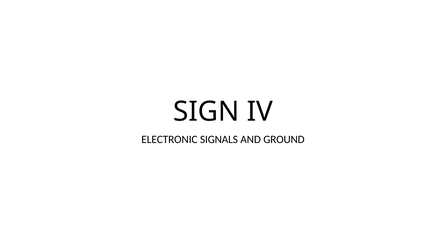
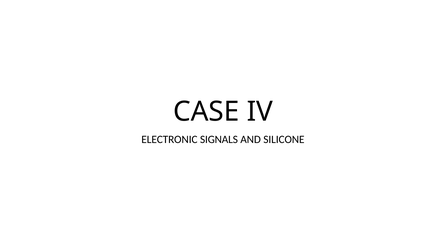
SIGN: SIGN -> CASE
GROUND: GROUND -> SILICONE
